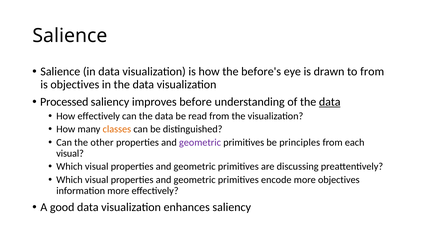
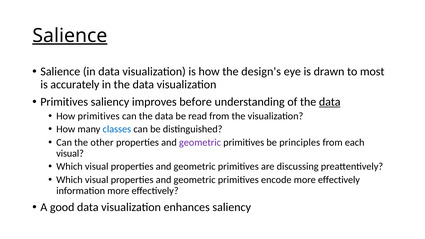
Salience at (70, 36) underline: none -> present
before's: before's -> design's
to from: from -> most
is objectives: objectives -> accurately
Processed at (64, 102): Processed -> Primitives
How effectively: effectively -> primitives
classes colour: orange -> blue
encode more objectives: objectives -> effectively
